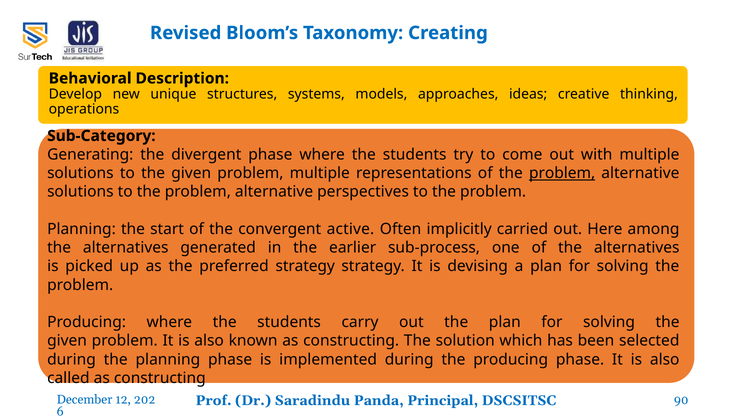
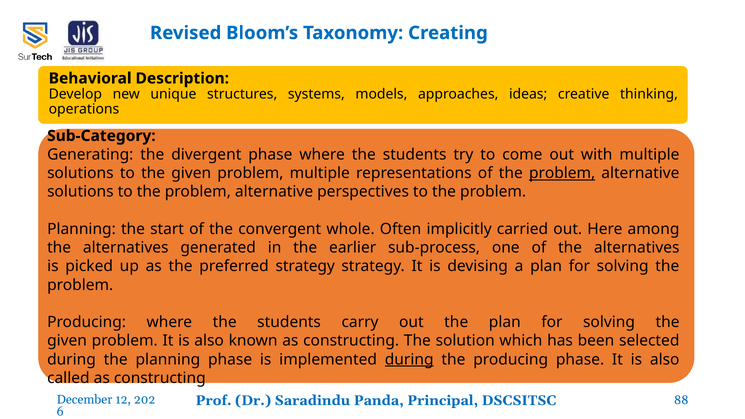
active: active -> whole
during at (409, 359) underline: none -> present
90: 90 -> 88
